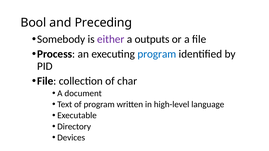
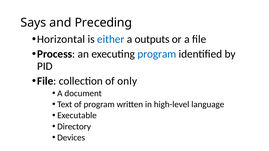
Bool: Bool -> Says
Somebody: Somebody -> Horizontal
either colour: purple -> blue
char: char -> only
